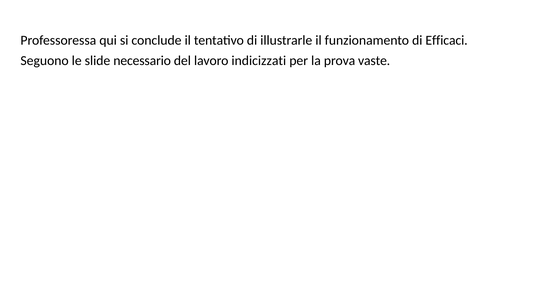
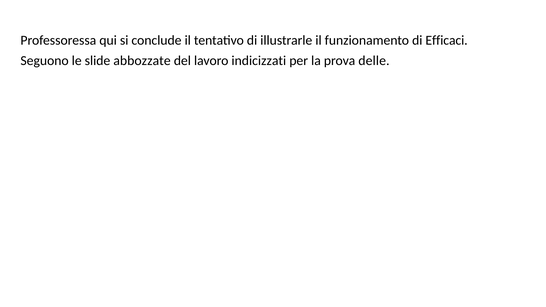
necessario: necessario -> abbozzate
vaste: vaste -> delle
